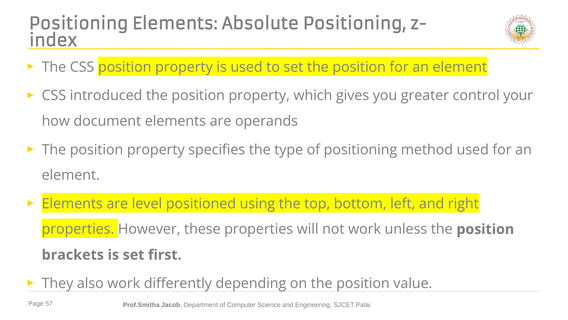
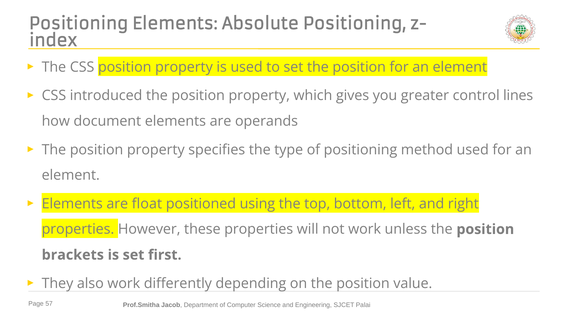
your: your -> lines
level: level -> float
